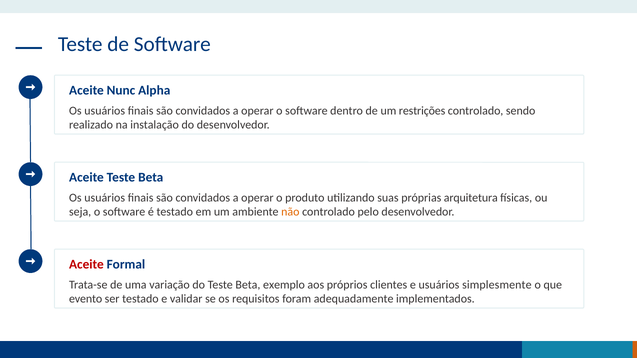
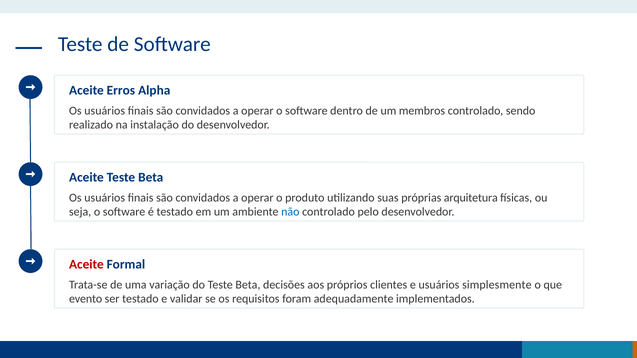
Nunc: Nunc -> Erros
restrições: restrições -> membros
não colour: orange -> blue
exemplo: exemplo -> decisões
